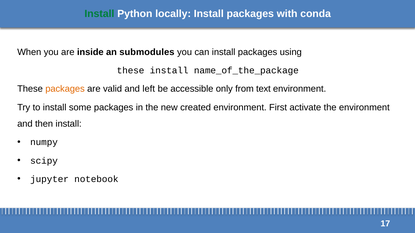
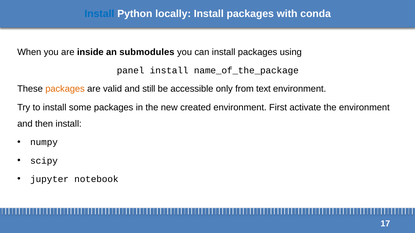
Install at (99, 14) colour: green -> blue
these at (131, 71): these -> panel
left: left -> still
